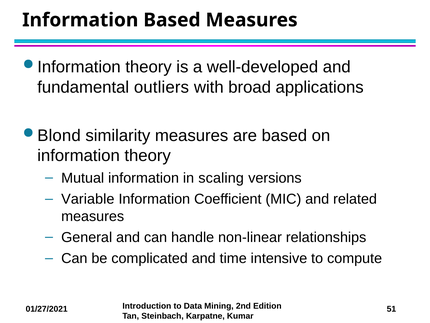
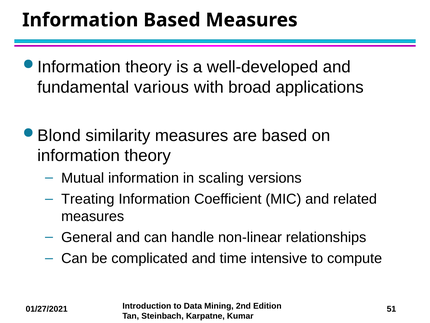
outliers: outliers -> various
Variable: Variable -> Treating
